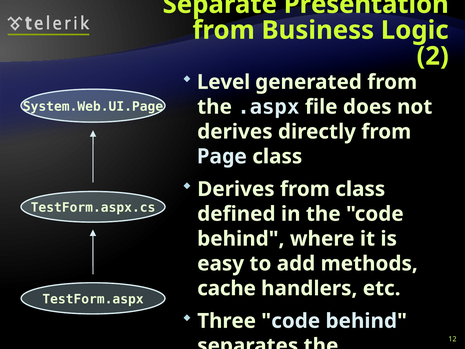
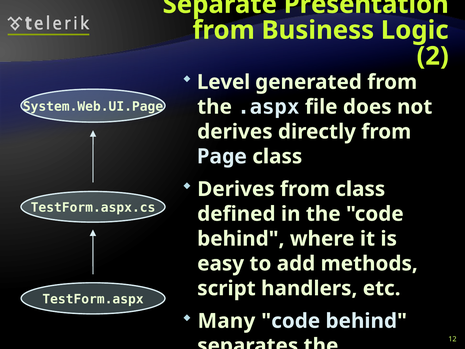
cache: cache -> script
Three: Three -> Many
